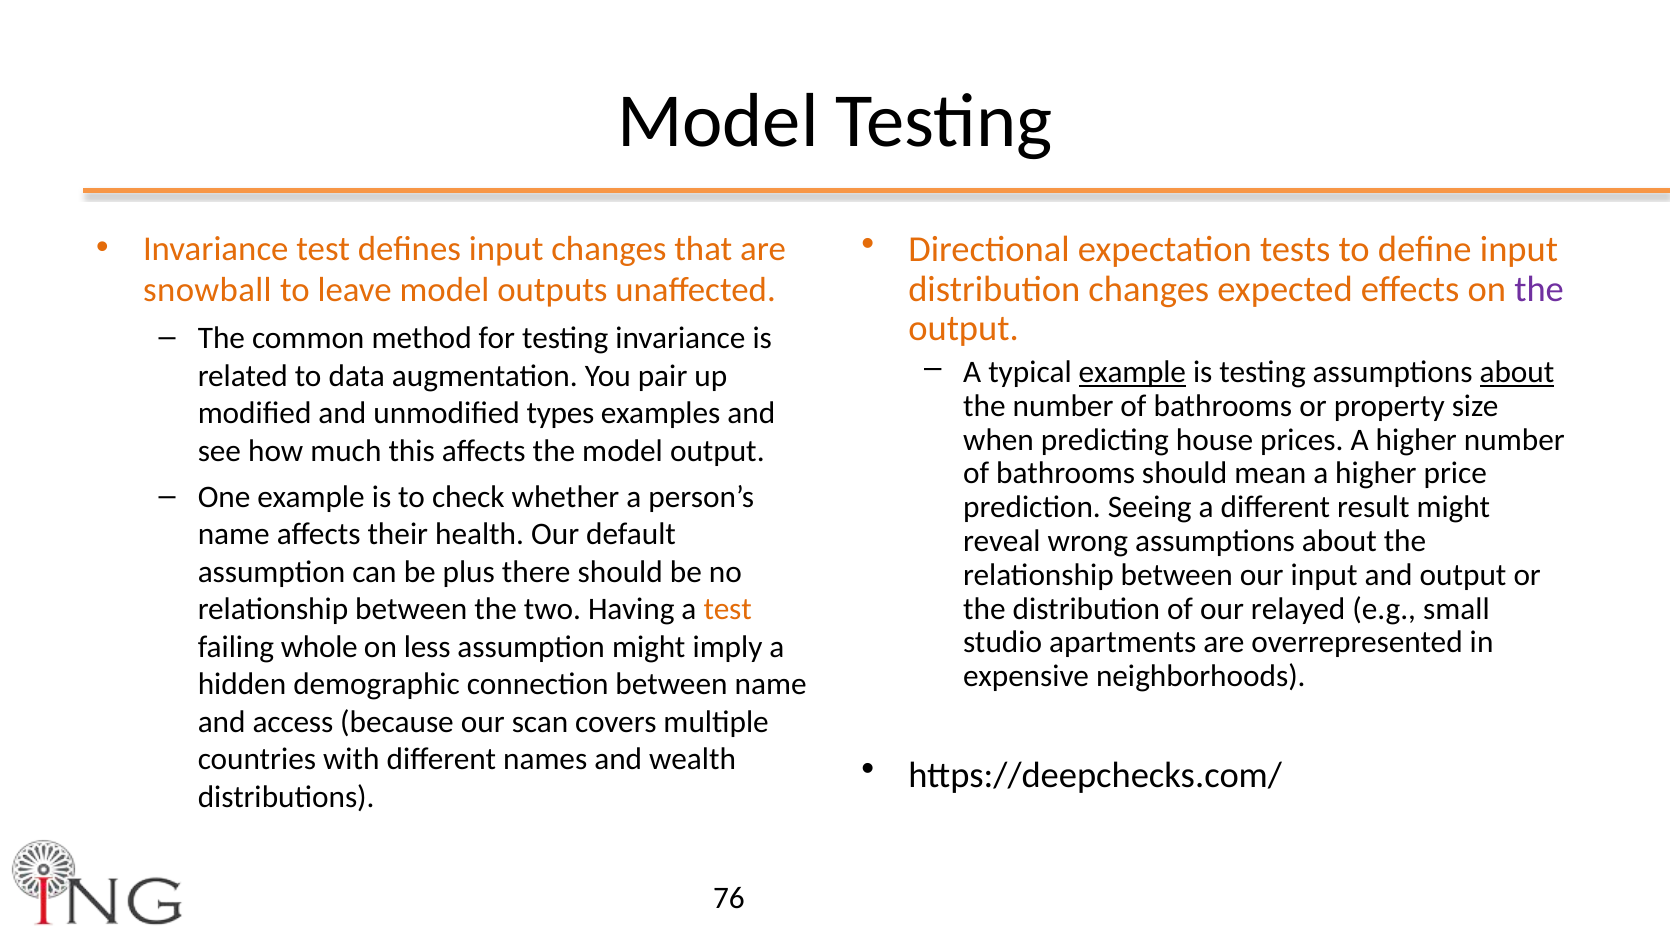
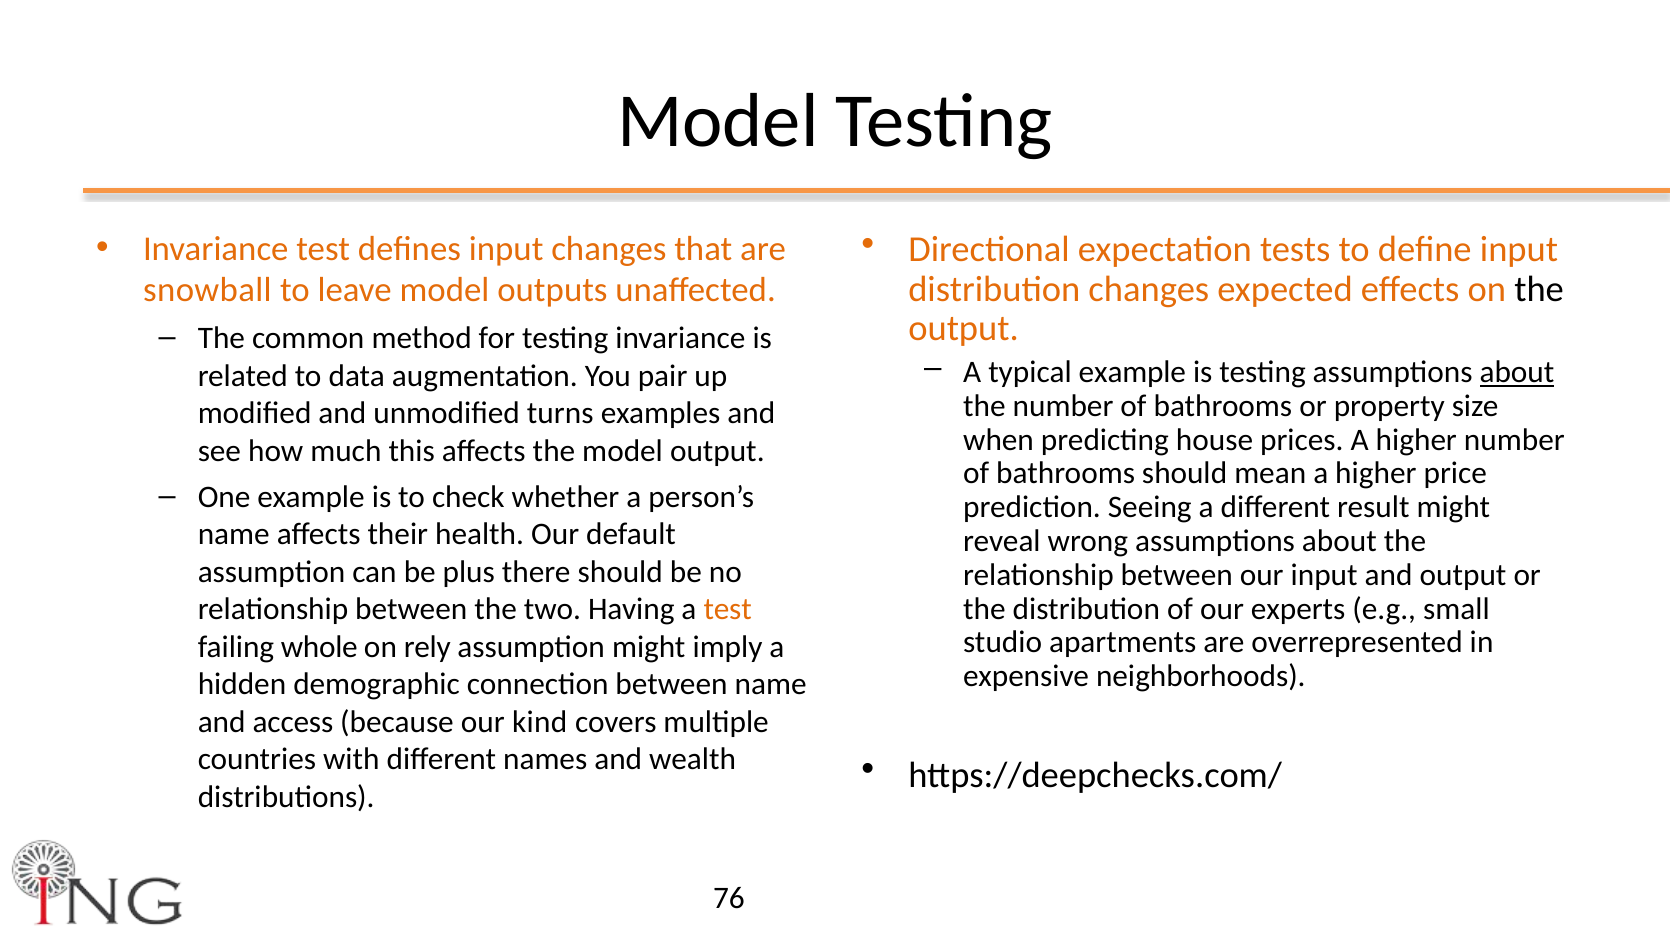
the at (1539, 289) colour: purple -> black
example at (1132, 372) underline: present -> none
types: types -> turns
relayed: relayed -> experts
less: less -> rely
scan: scan -> kind
